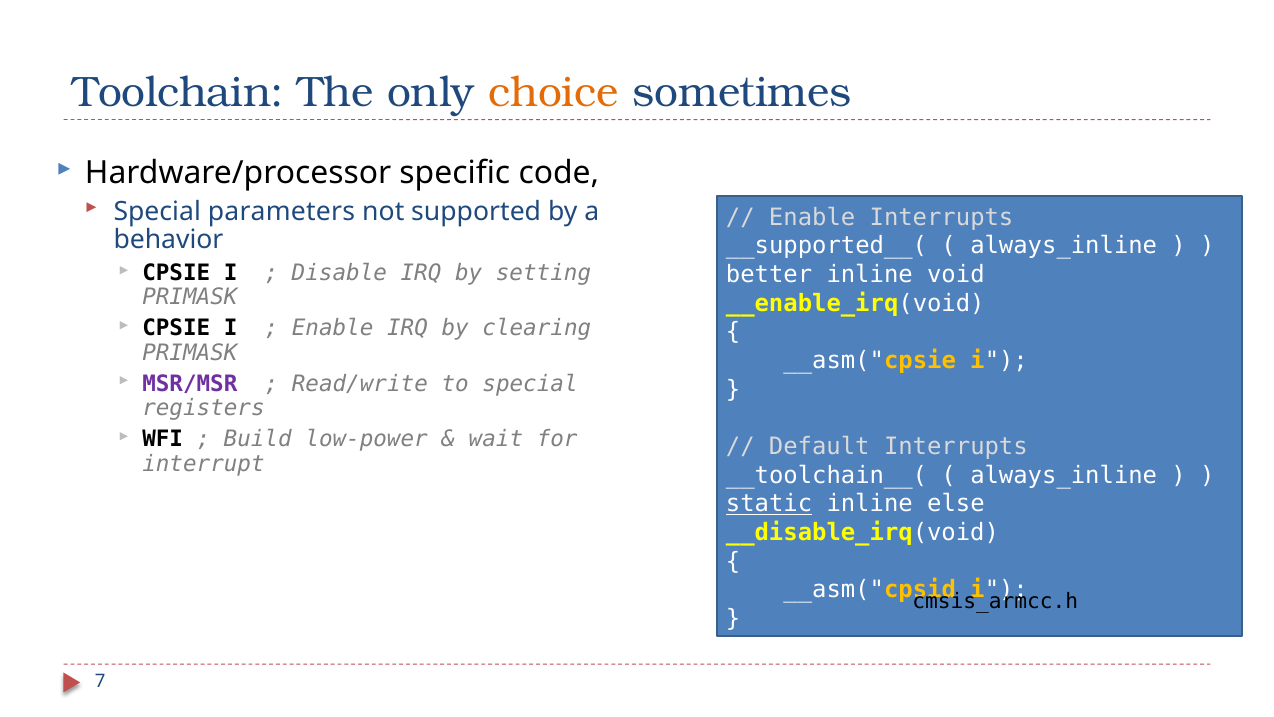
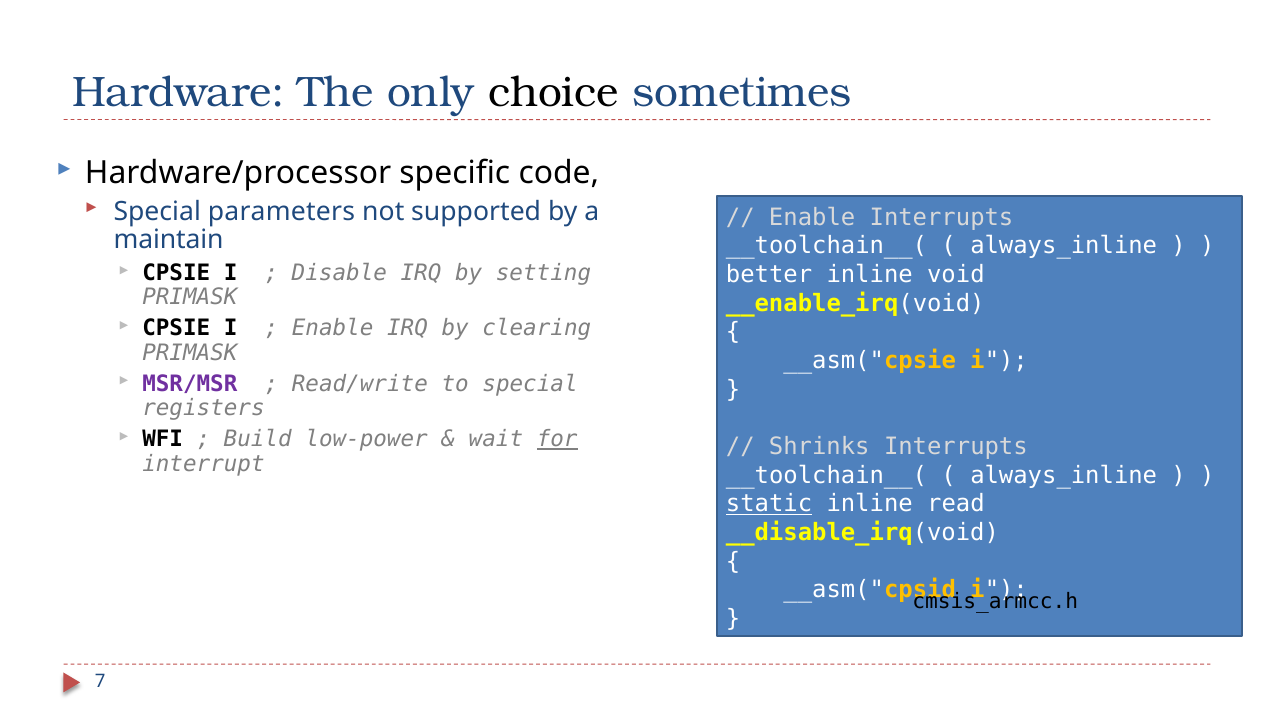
Toolchain: Toolchain -> Hardware
choice colour: orange -> black
behavior: behavior -> maintain
__supported__( at (827, 246): __supported__( -> __toolchain__(
for underline: none -> present
Default: Default -> Shrinks
else: else -> read
